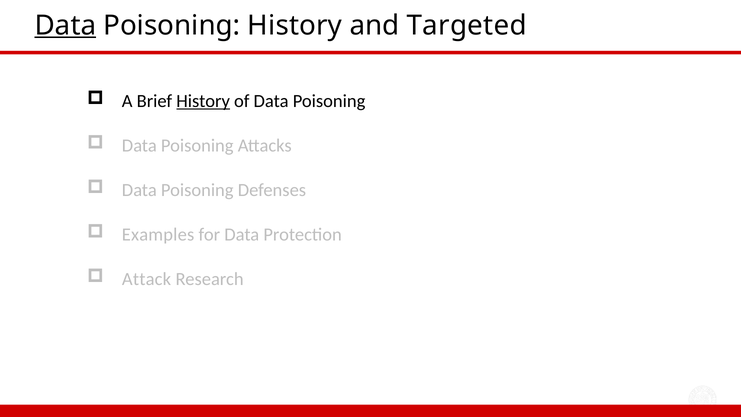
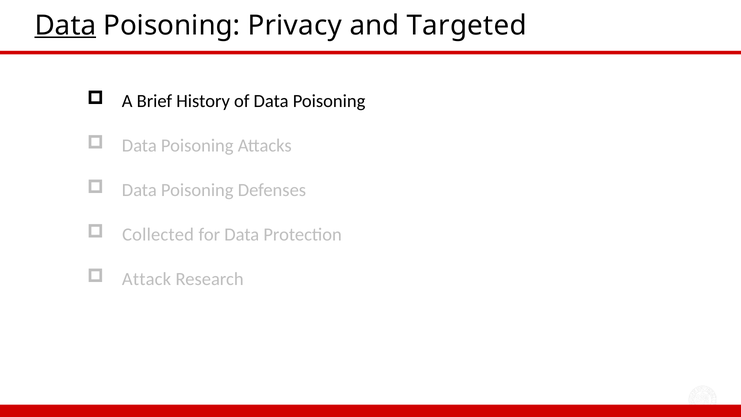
Poisoning History: History -> Privacy
History at (203, 101) underline: present -> none
Examples: Examples -> Collected
